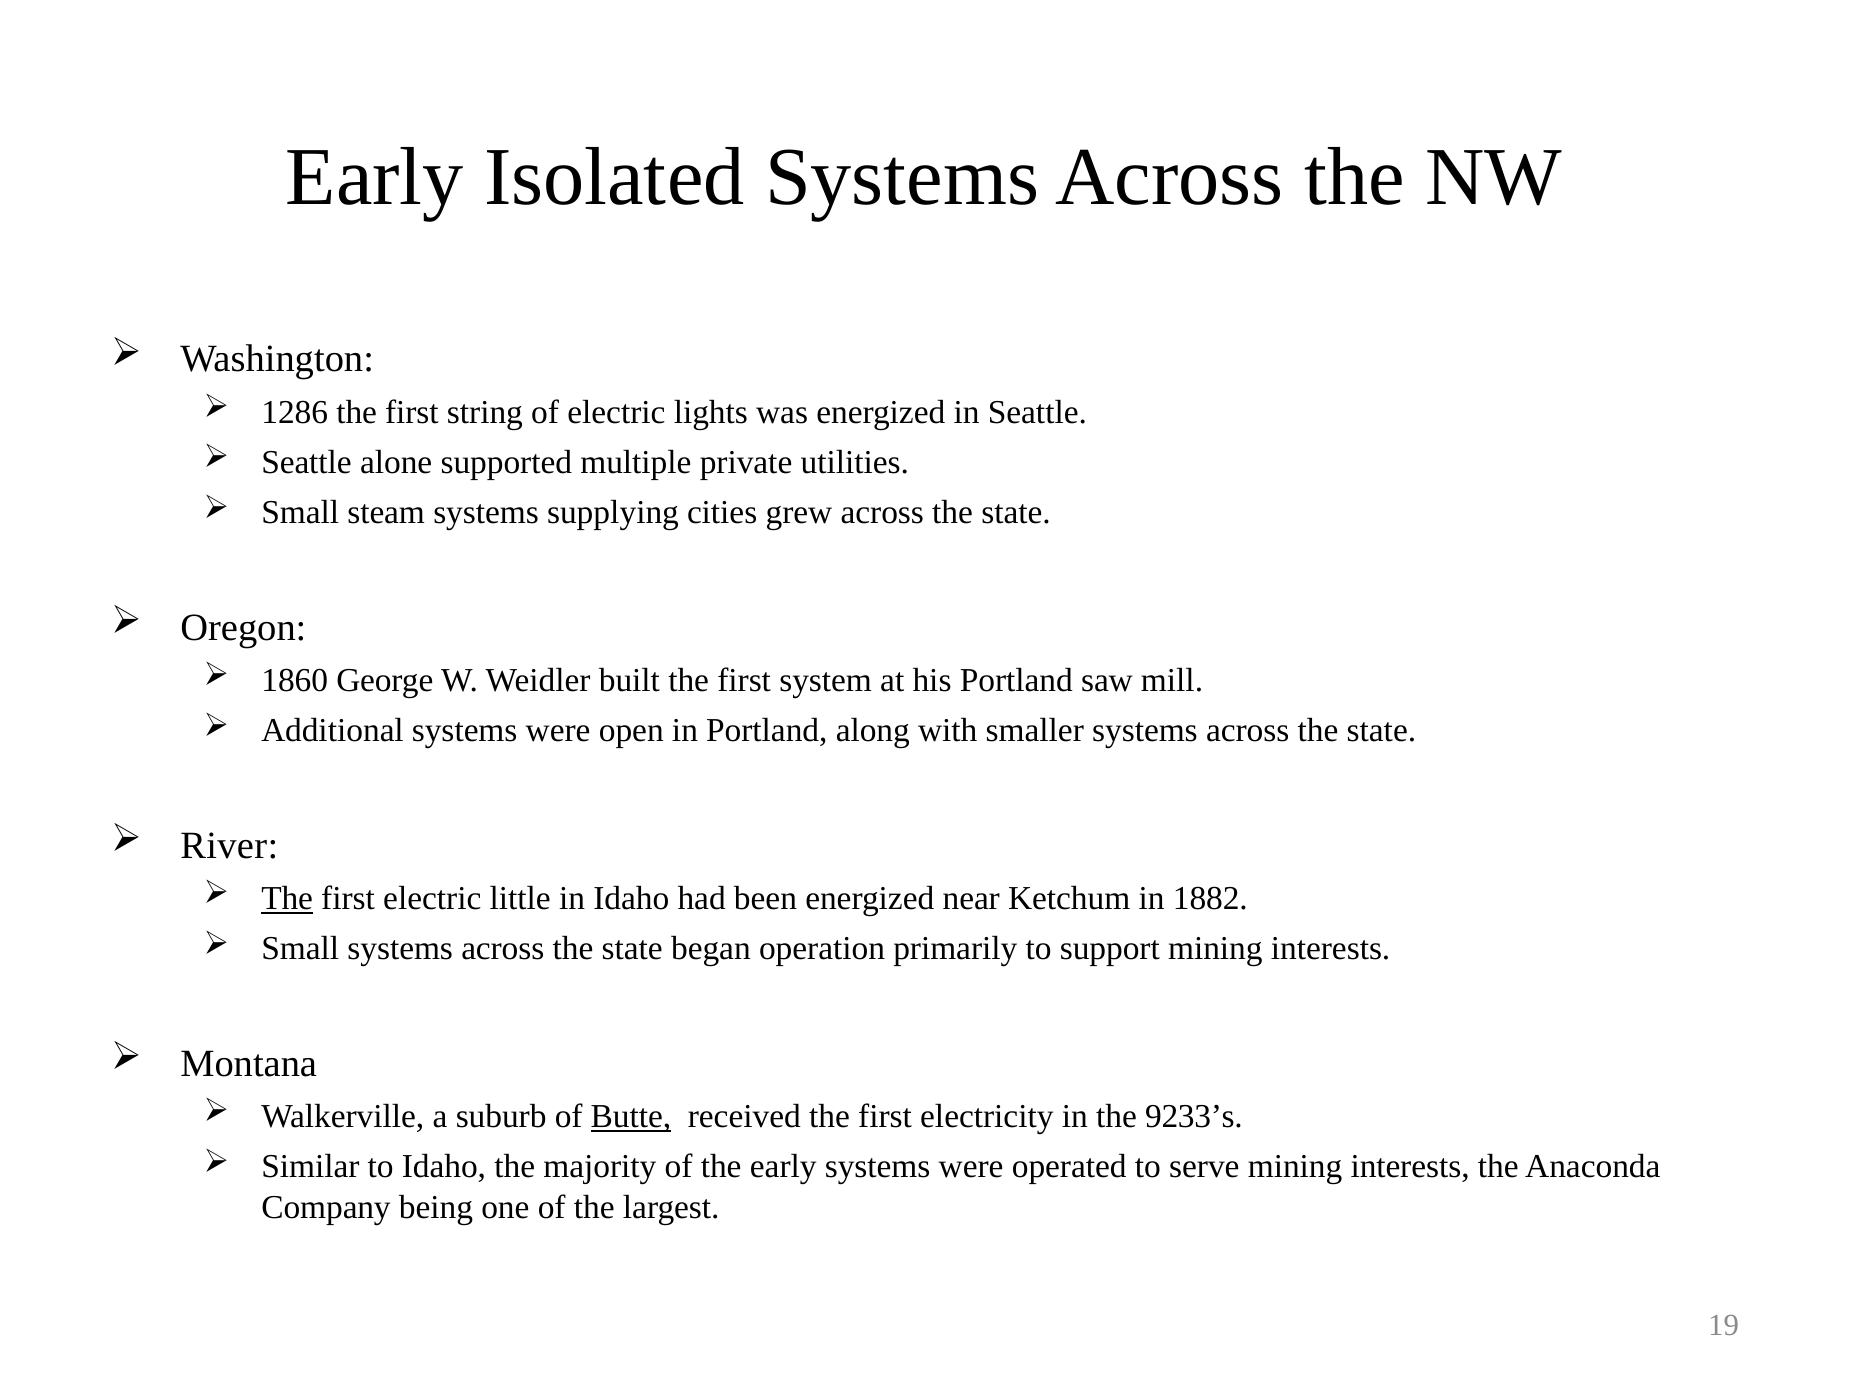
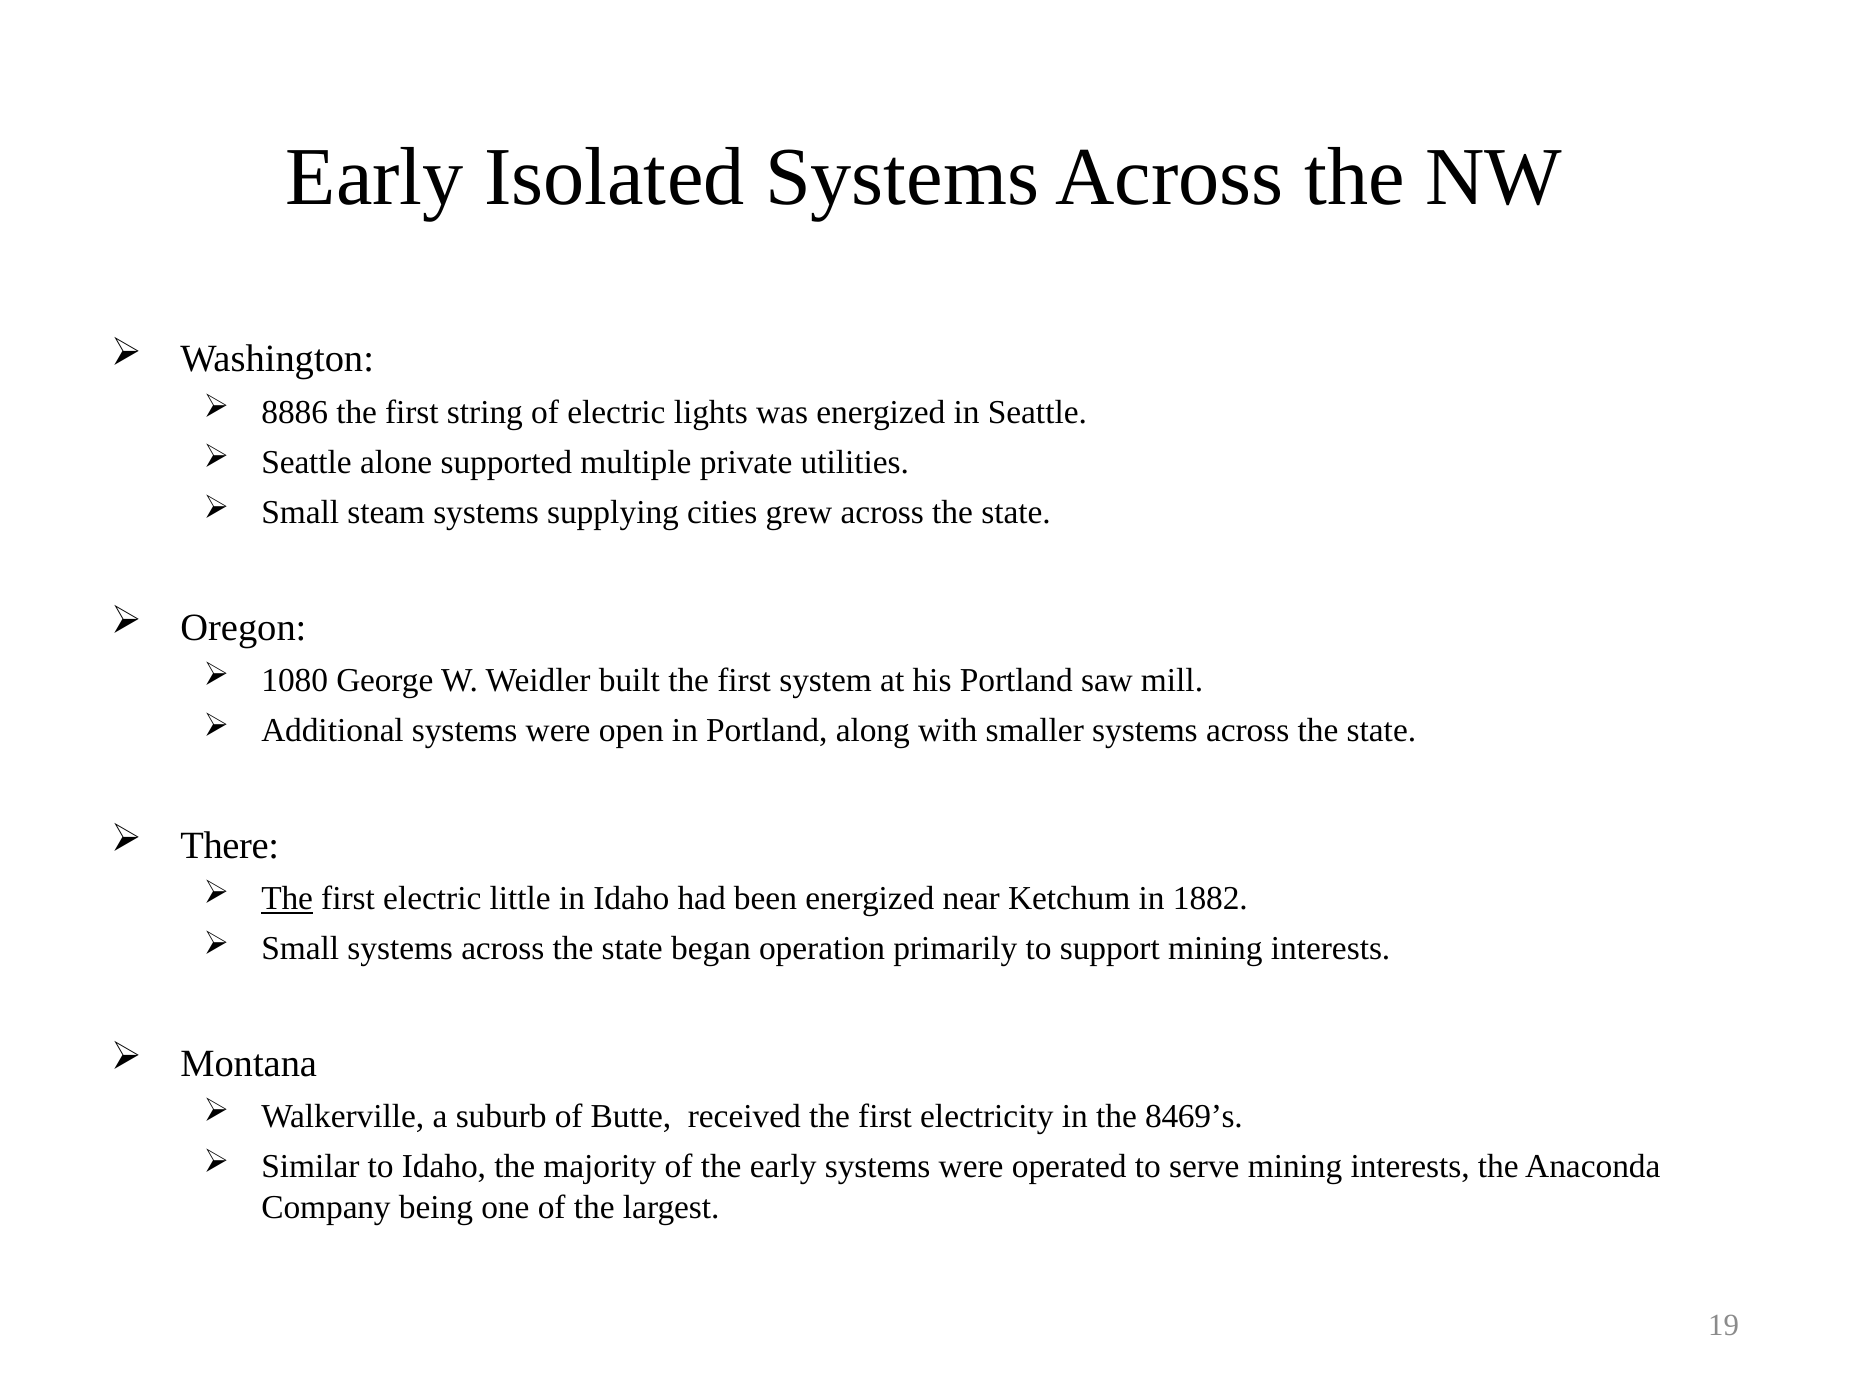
1286: 1286 -> 8886
1860: 1860 -> 1080
River: River -> There
Butte underline: present -> none
9233’s: 9233’s -> 8469’s
